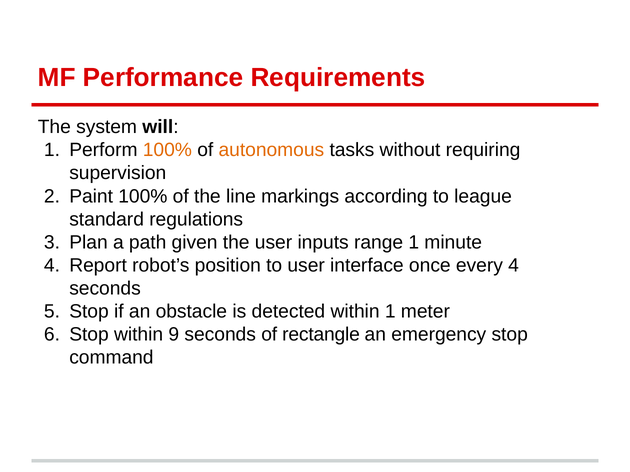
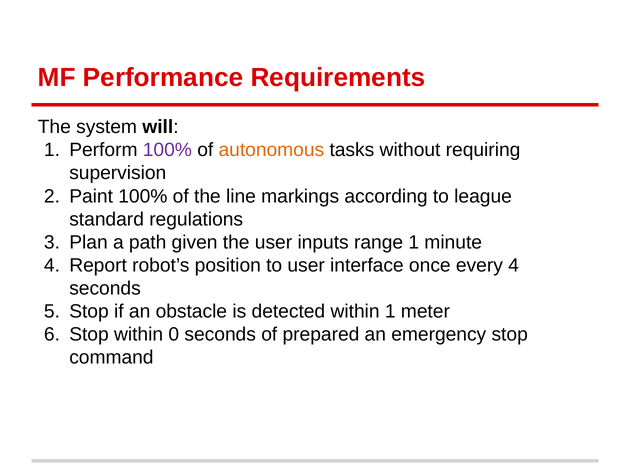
100% at (167, 150) colour: orange -> purple
9: 9 -> 0
rectangle: rectangle -> prepared
